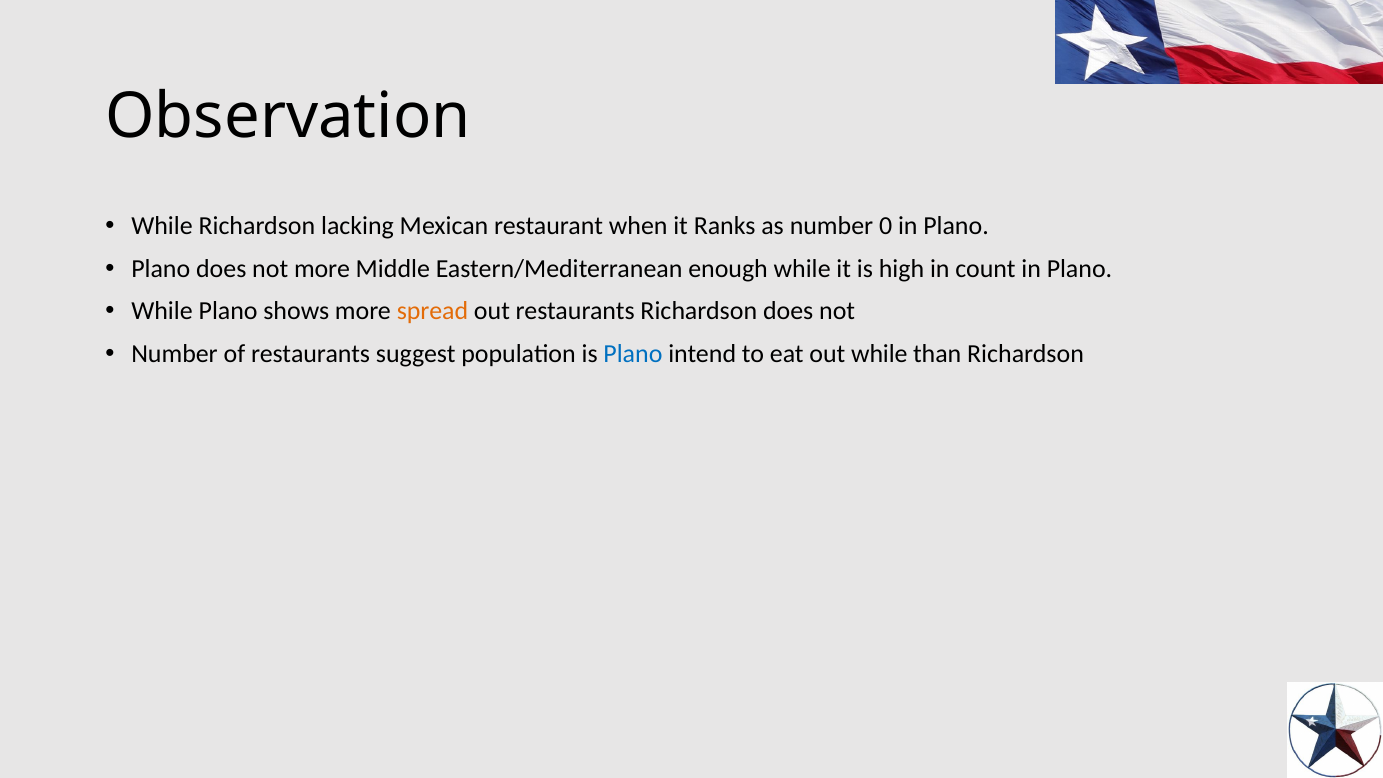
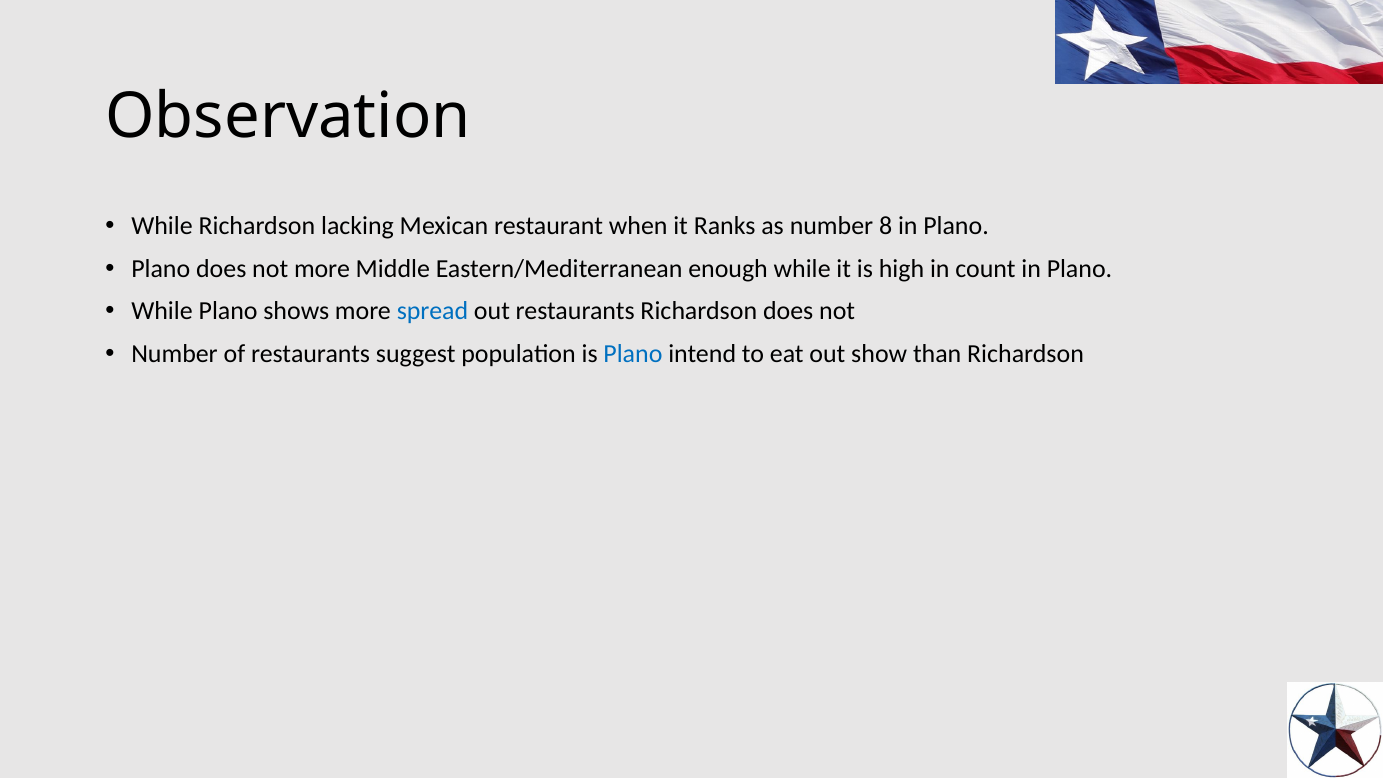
0: 0 -> 8
spread colour: orange -> blue
out while: while -> show
